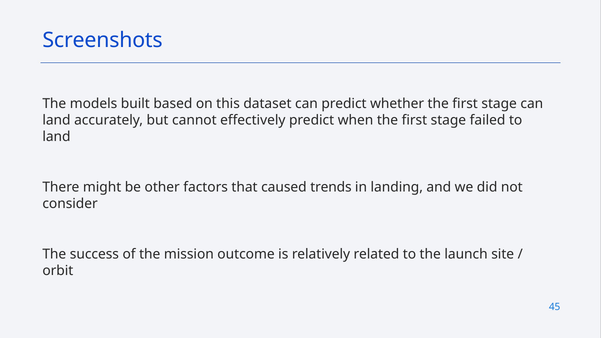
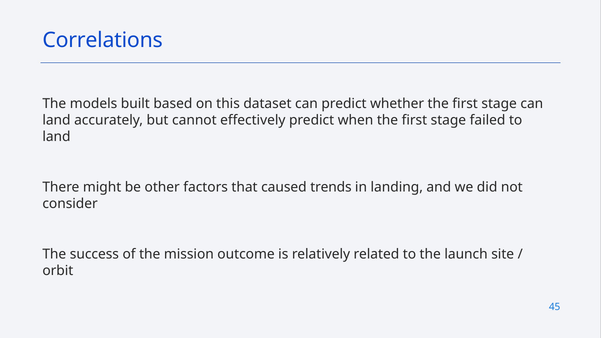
Screenshots: Screenshots -> Correlations
